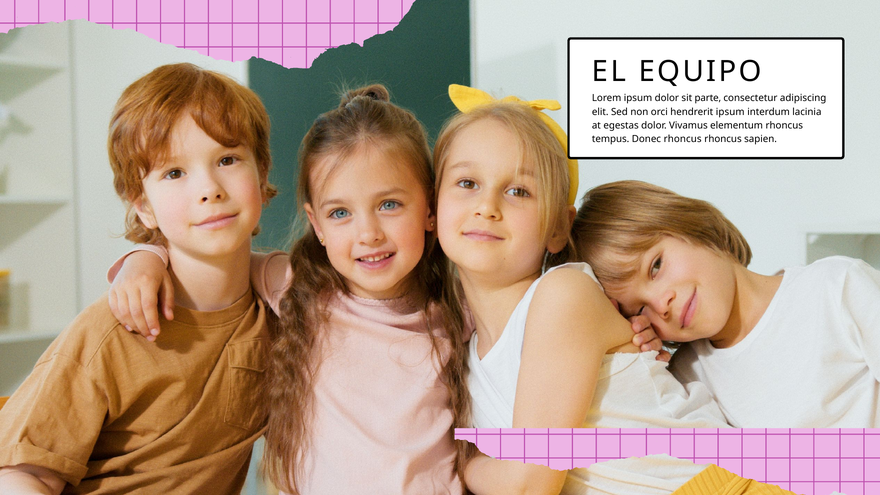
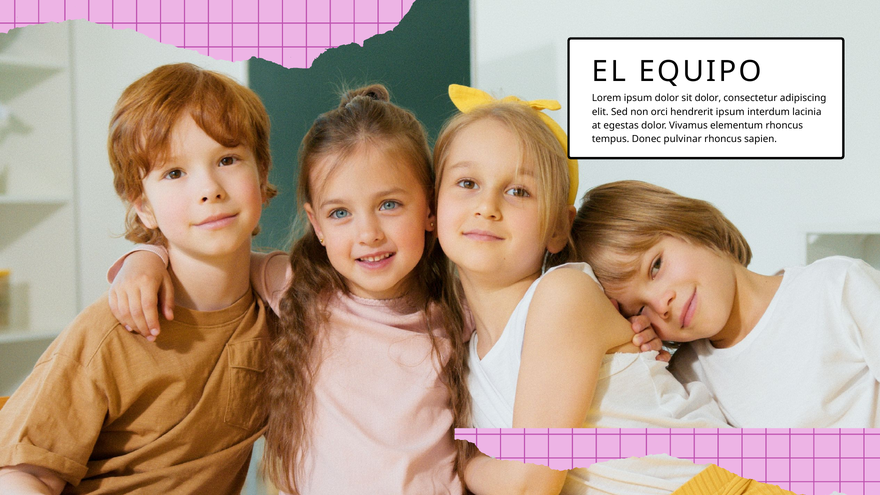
sit parte: parte -> dolor
Donec rhoncus: rhoncus -> pulvinar
